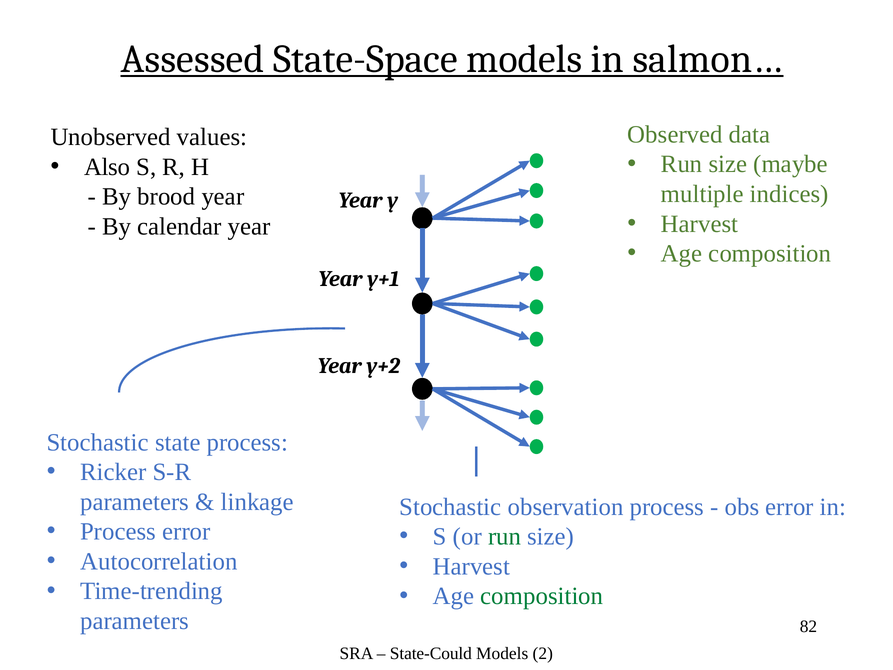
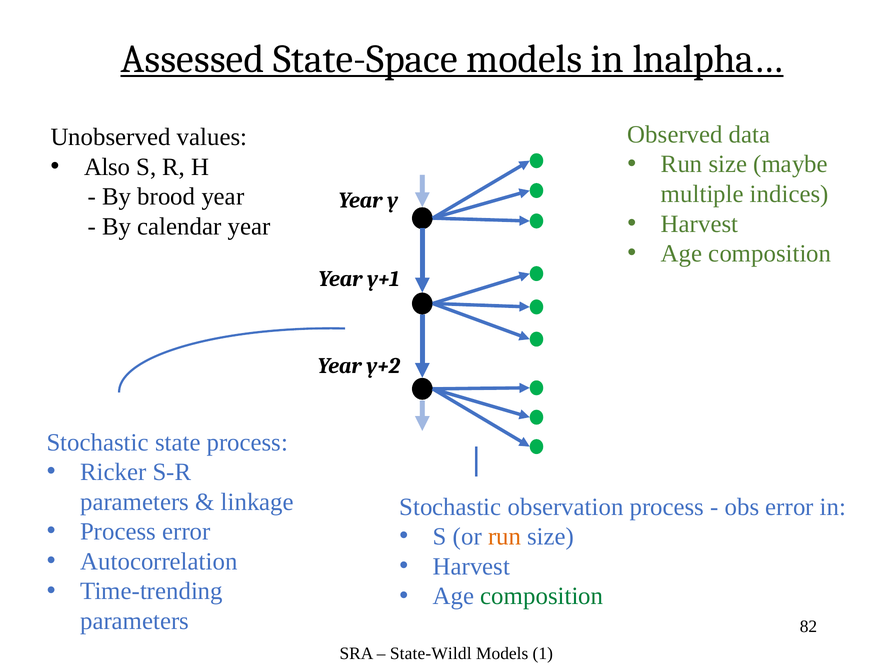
salmon…: salmon… -> lnalpha…
run at (505, 536) colour: green -> orange
State-Could: State-Could -> State-Wildl
2: 2 -> 1
